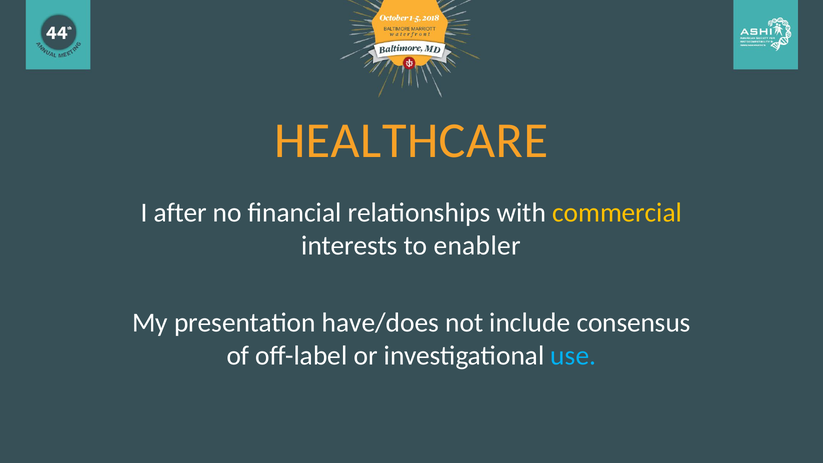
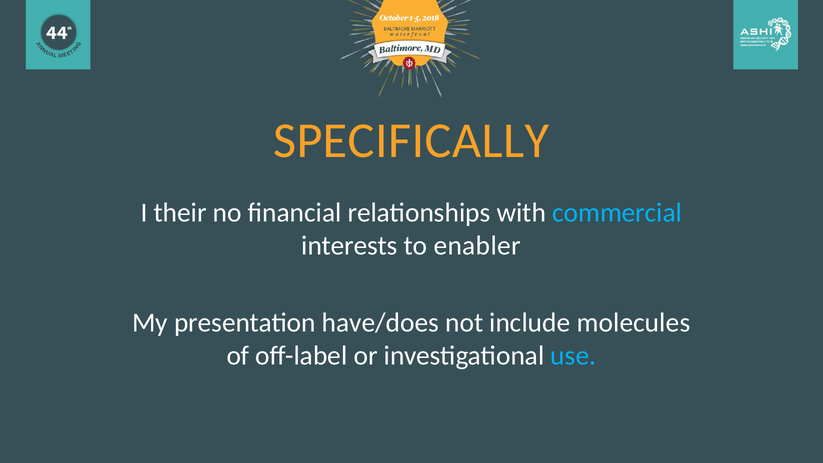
HEALTHCARE: HEALTHCARE -> SPECIFICALLY
after: after -> their
commercial colour: yellow -> light blue
consensus: consensus -> molecules
